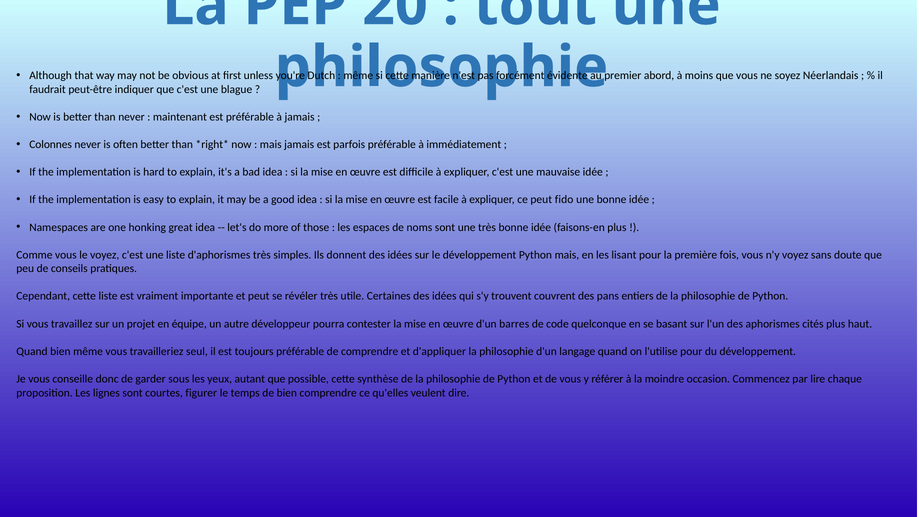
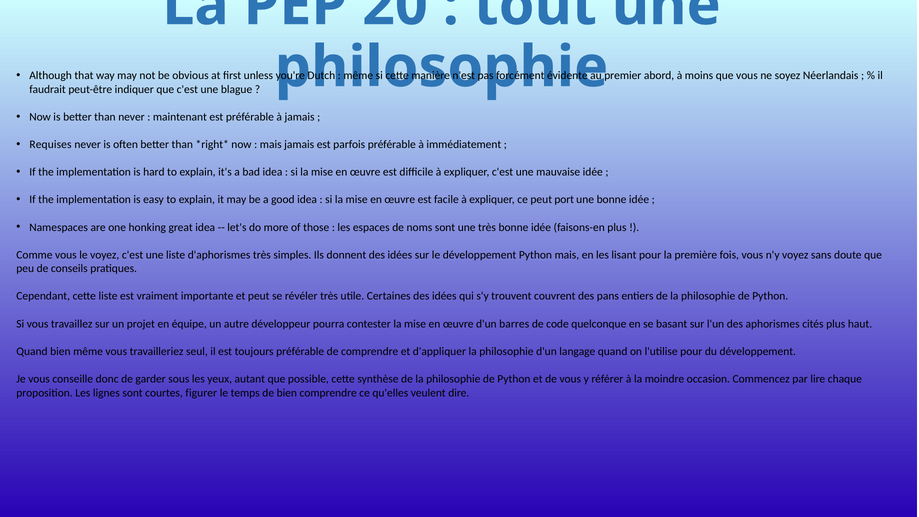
Colonnes: Colonnes -> Requises
fido: fido -> port
